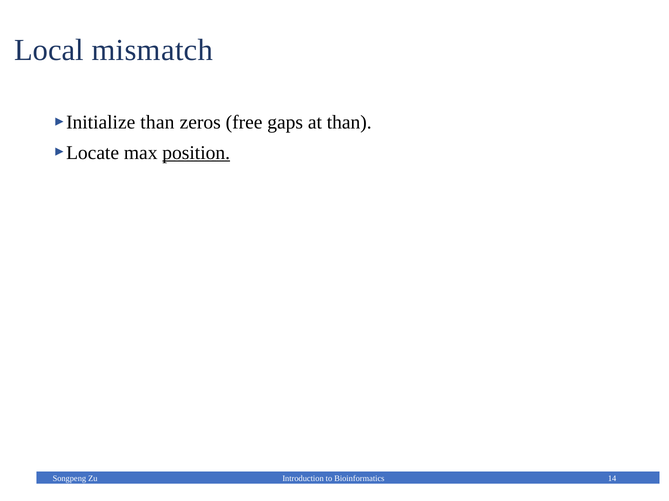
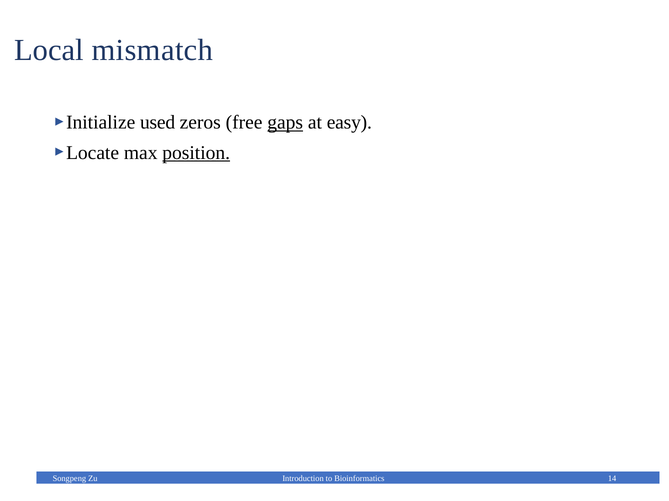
than at (157, 123): than -> used
gaps underline: none -> present
at than: than -> easy
